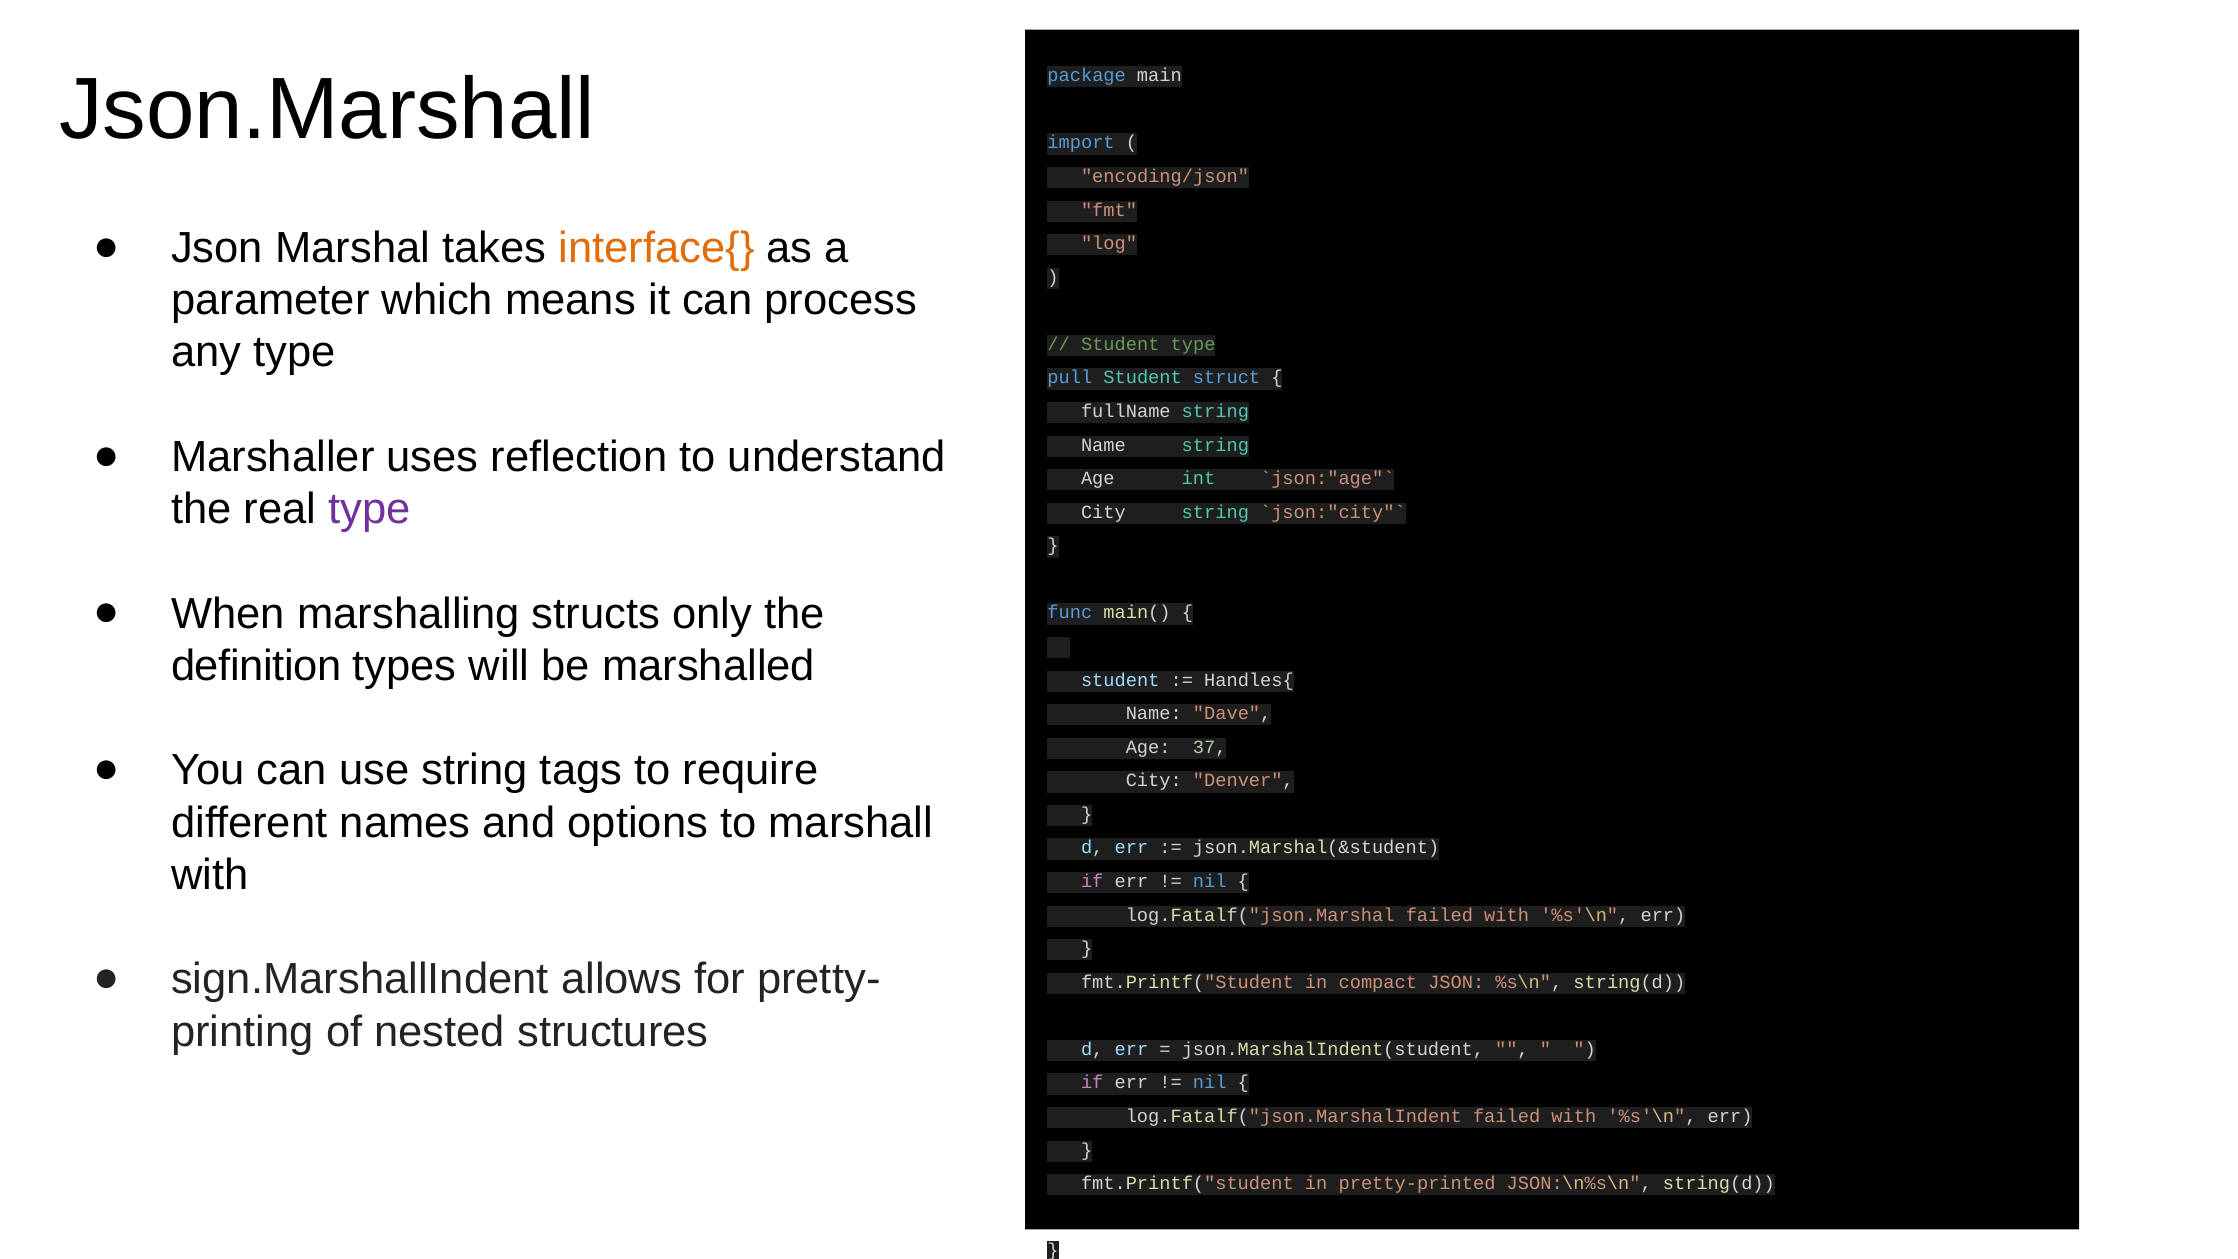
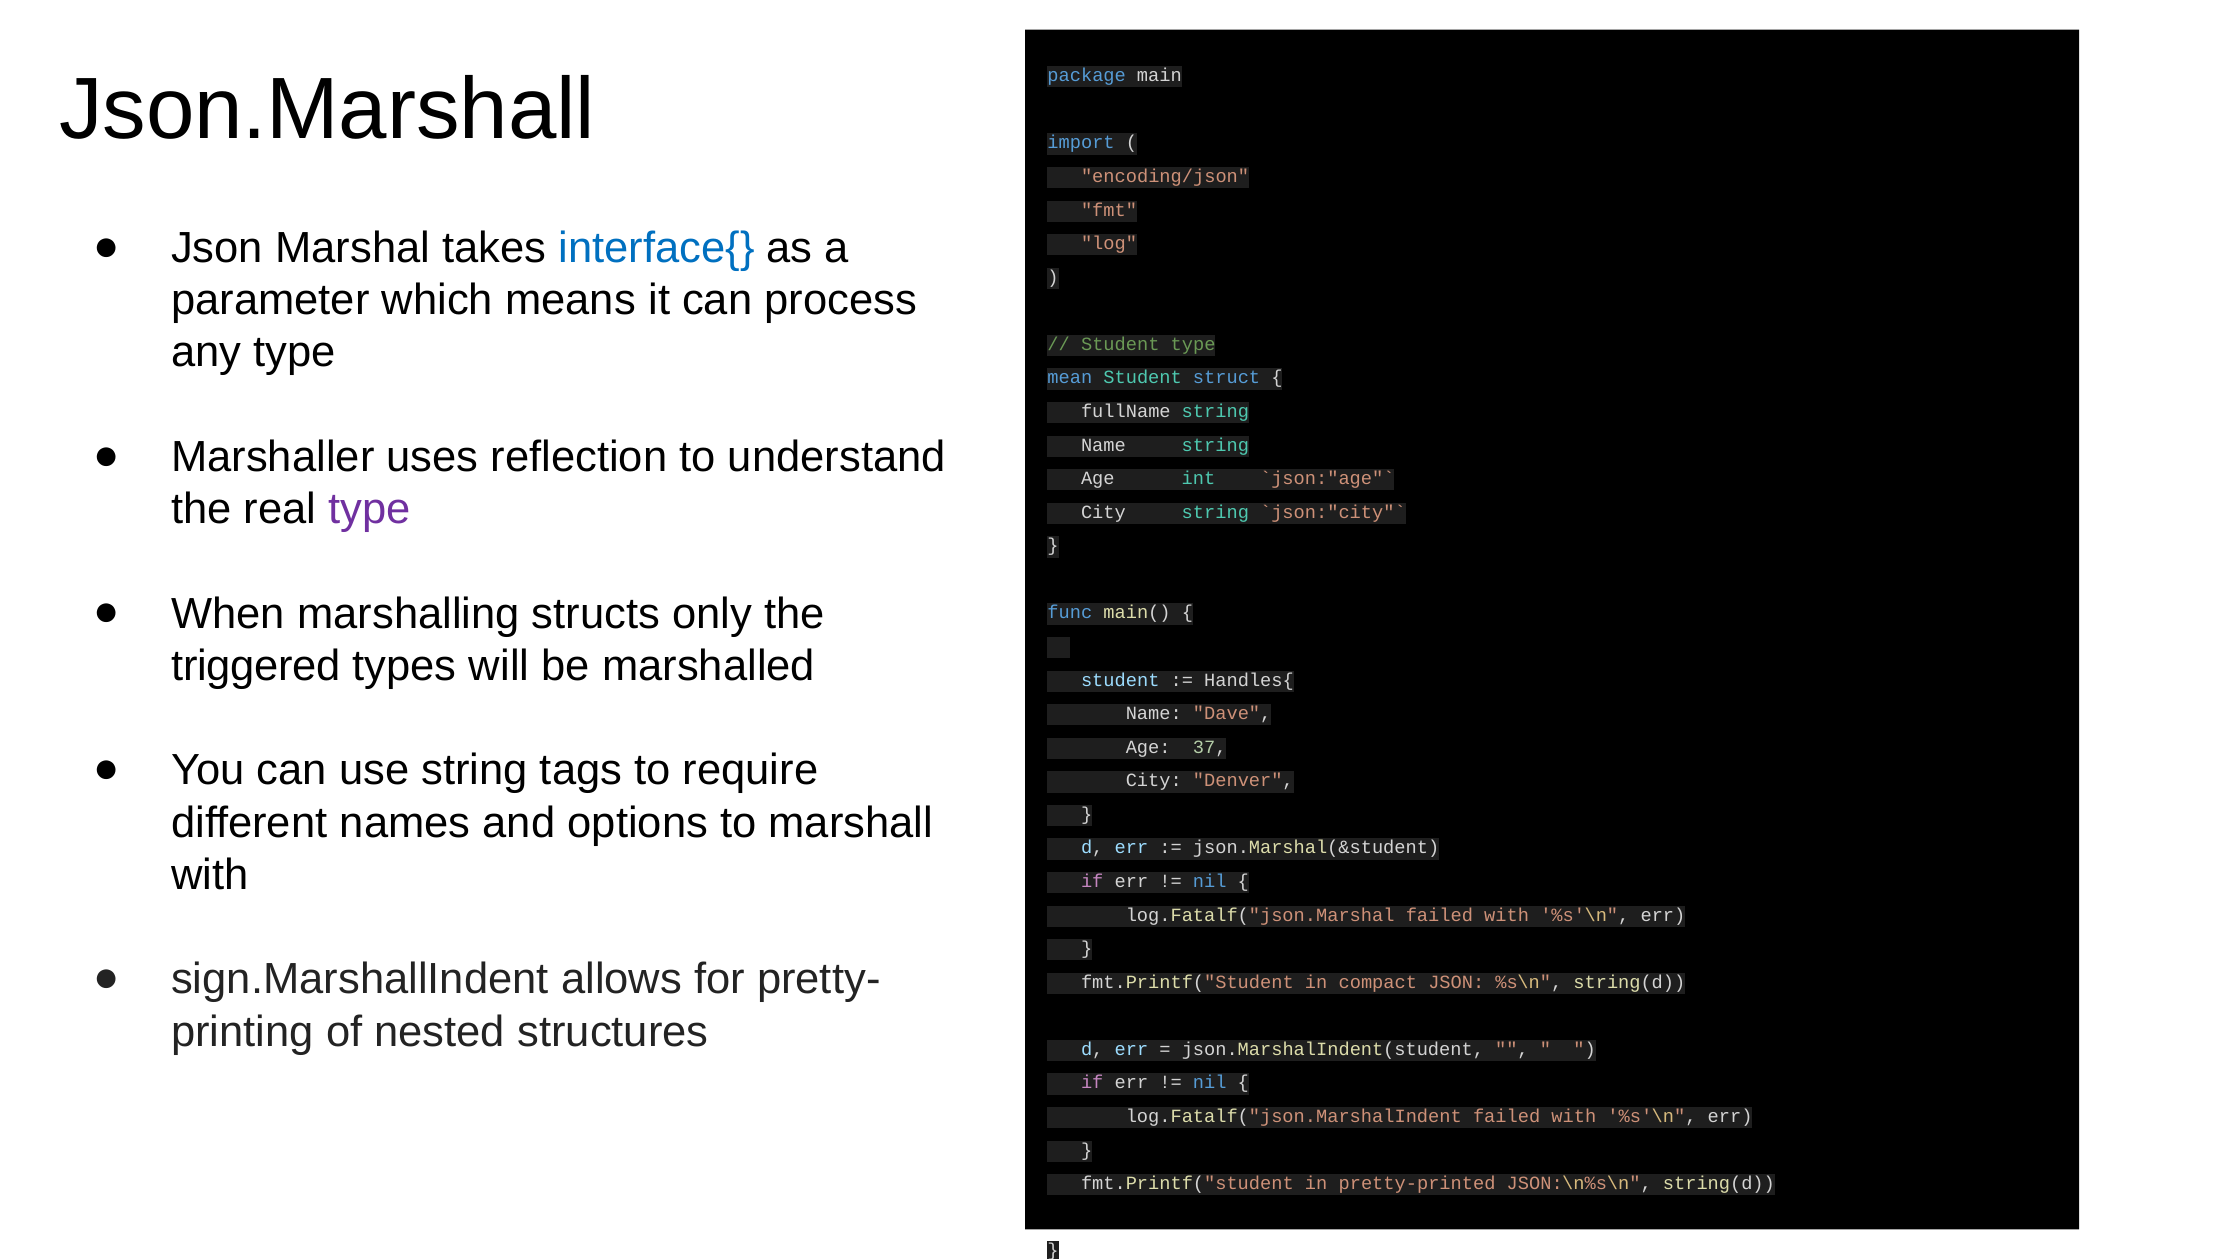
interface{ colour: orange -> blue
pull: pull -> mean
definition: definition -> triggered
